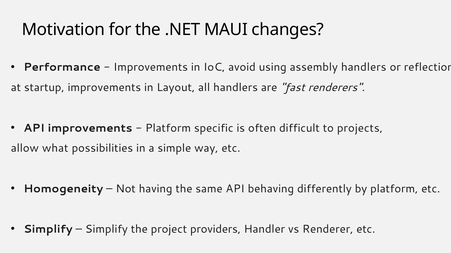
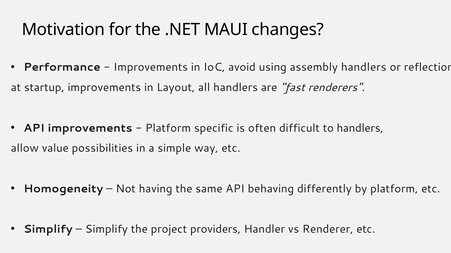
to projects: projects -> handlers
what: what -> value
